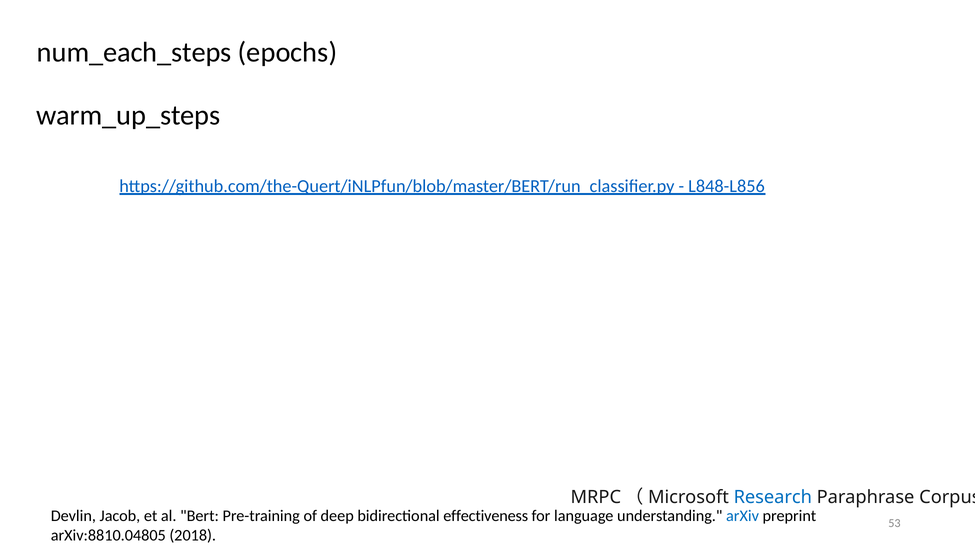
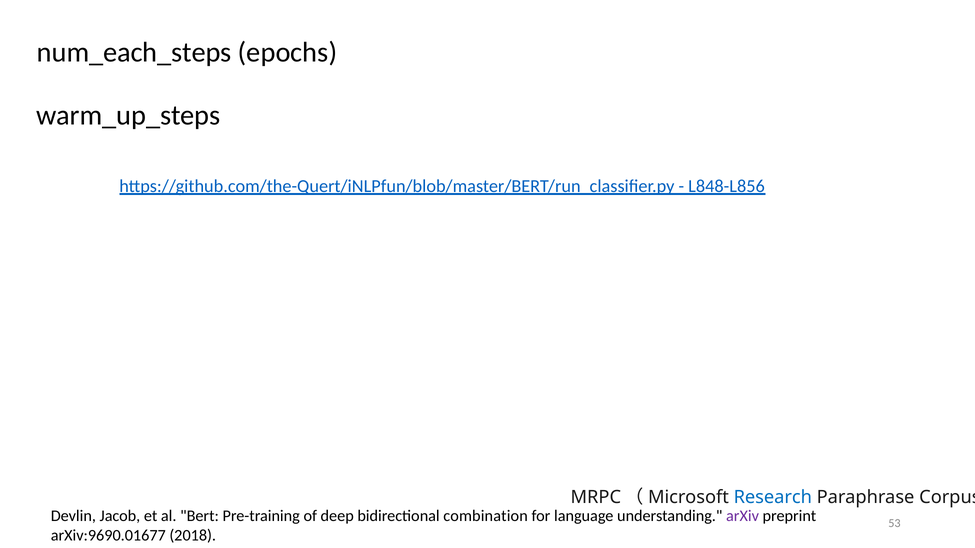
effectiveness: effectiveness -> combination
arXiv colour: blue -> purple
arXiv:8810.04805: arXiv:8810.04805 -> arXiv:9690.01677
